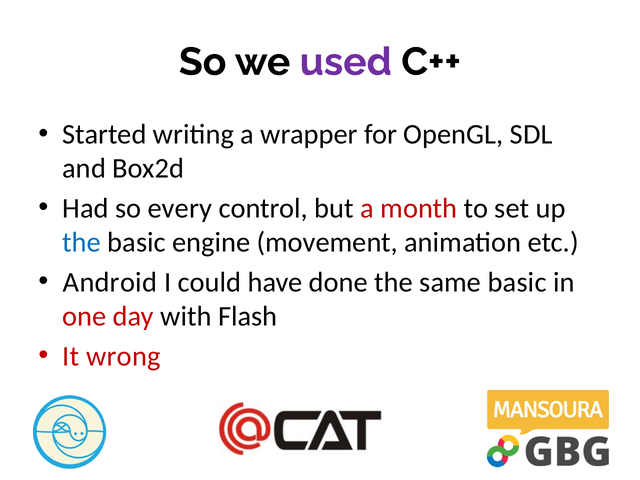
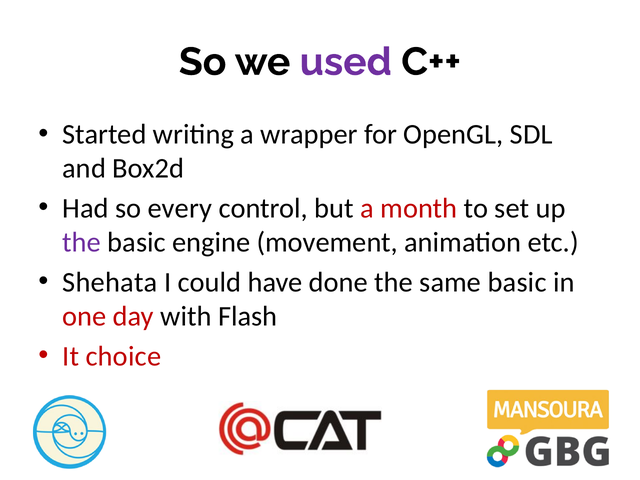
the at (82, 242) colour: blue -> purple
Android: Android -> Shehata
wrong: wrong -> choice
